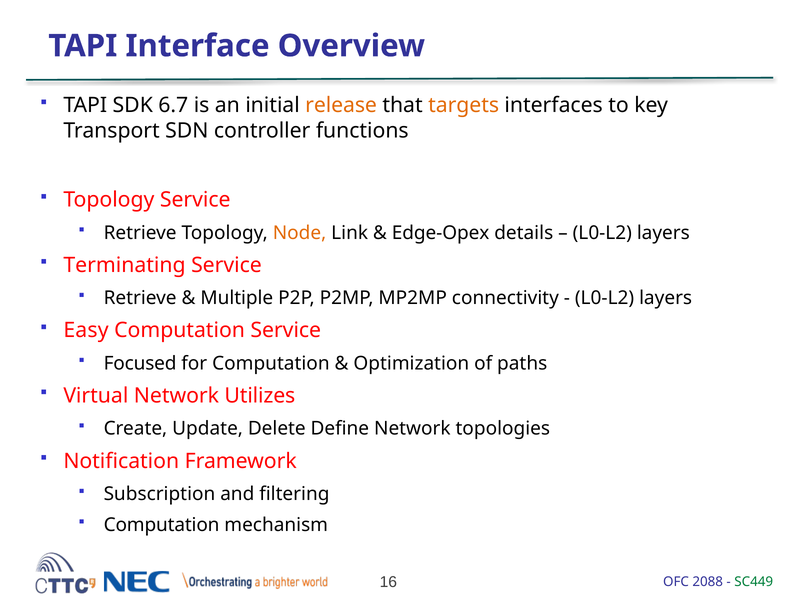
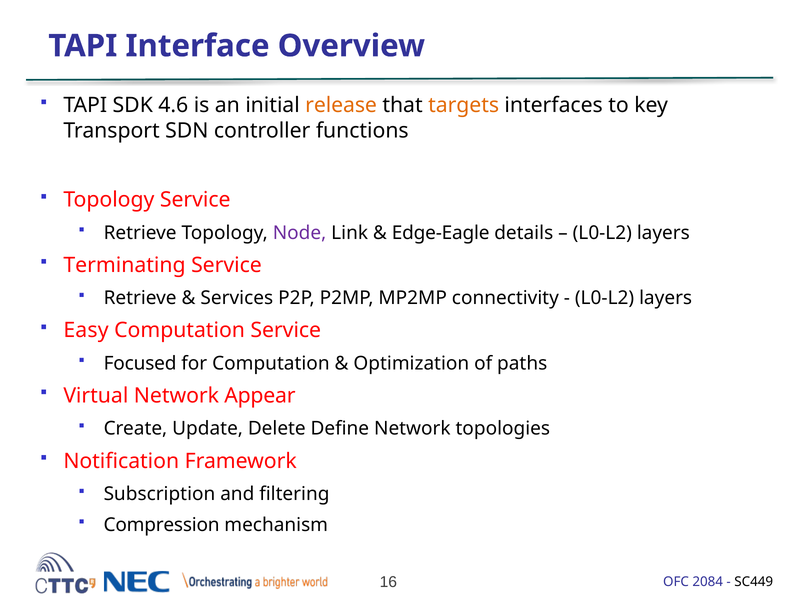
6.7: 6.7 -> 4.6
Node colour: orange -> purple
Edge-Opex: Edge-Opex -> Edge-Eagle
Multiple: Multiple -> Services
Utilizes: Utilizes -> Appear
Computation at (162, 525): Computation -> Compression
2088: 2088 -> 2084
SC449 colour: green -> black
